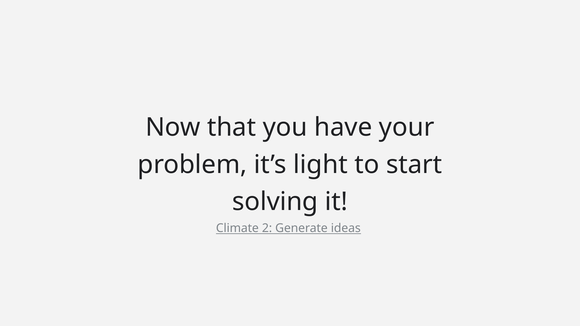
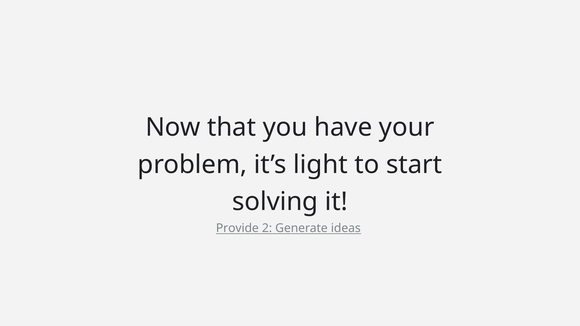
Climate: Climate -> Provide
